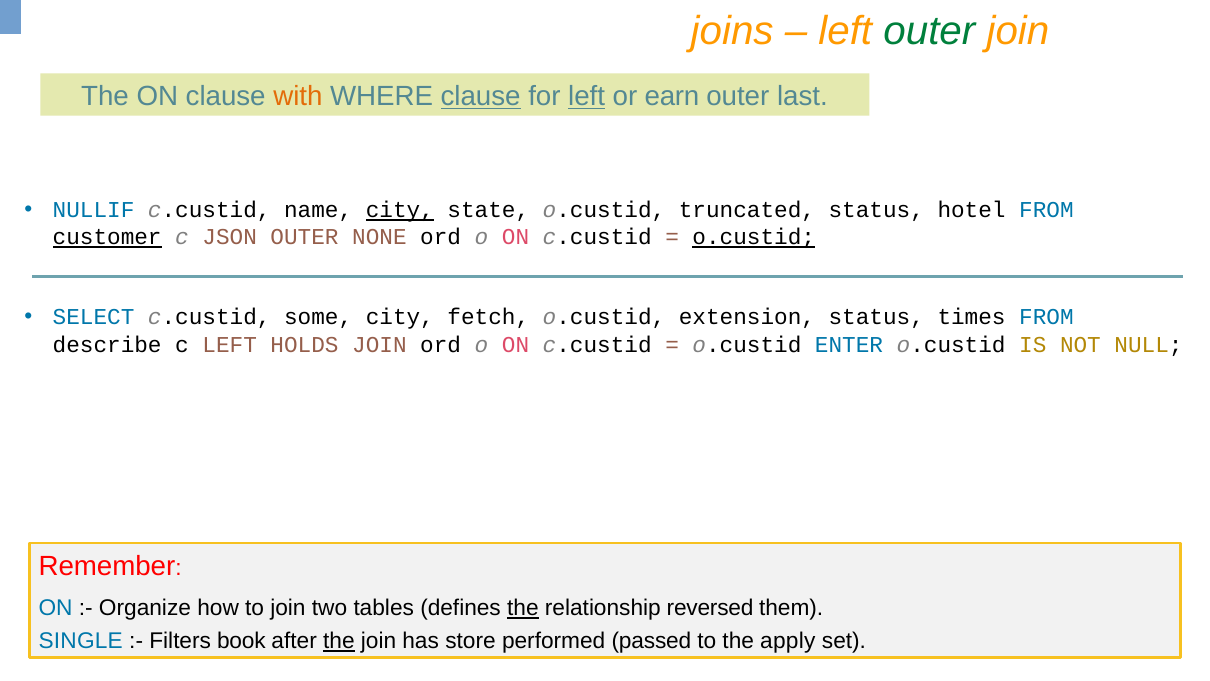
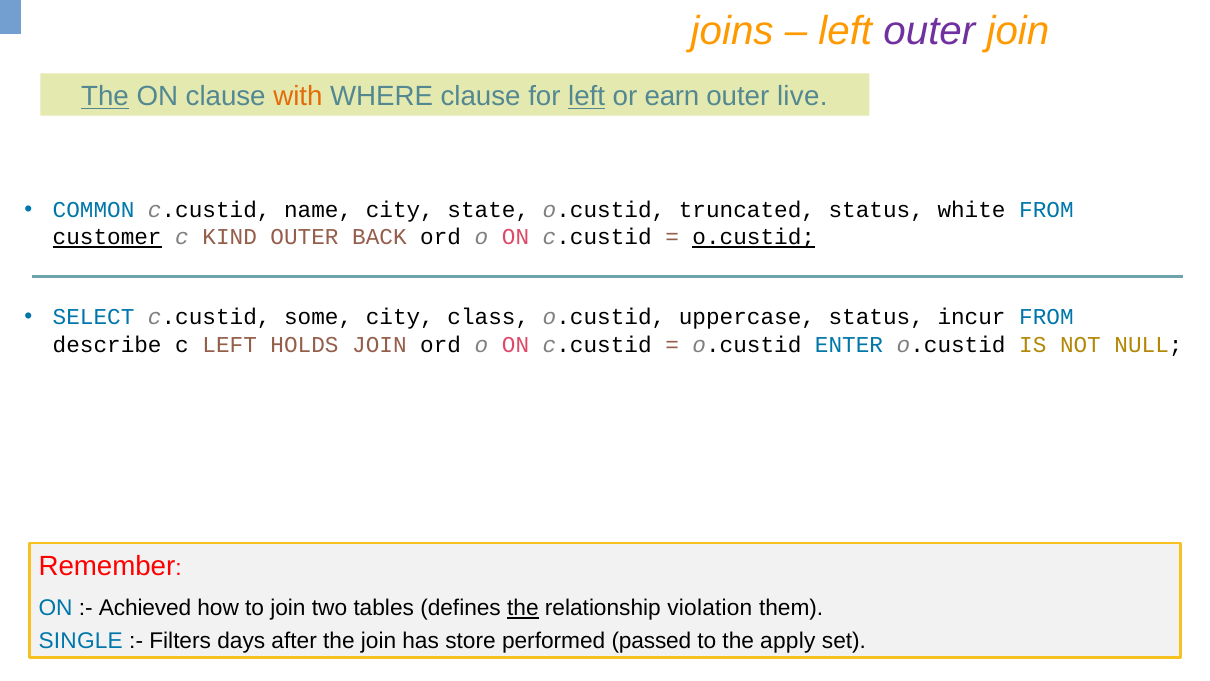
outer at (929, 31) colour: green -> purple
The at (105, 96) underline: none -> present
clause at (481, 96) underline: present -> none
last: last -> live
NULLIF: NULLIF -> COMMON
city at (400, 210) underline: present -> none
hotel: hotel -> white
JSON: JSON -> KIND
NONE: NONE -> BACK
fetch: fetch -> class
extension: extension -> uppercase
times: times -> incur
Organize: Organize -> Achieved
reversed: reversed -> violation
book: book -> days
the at (339, 641) underline: present -> none
